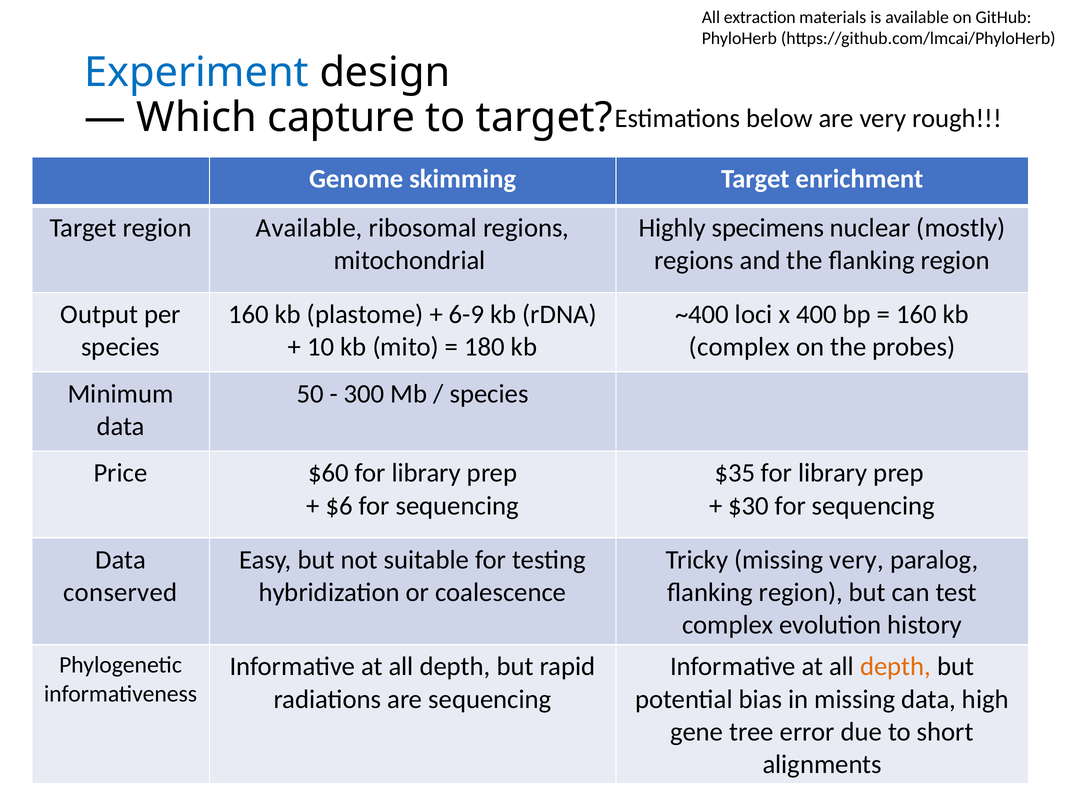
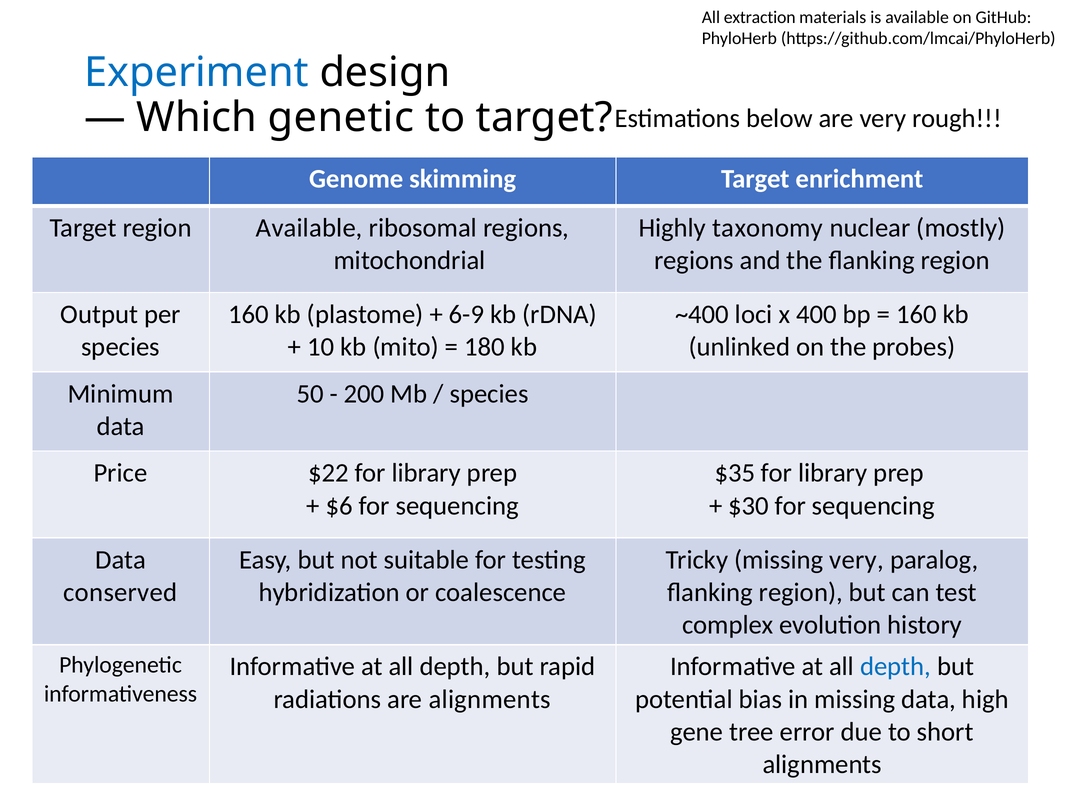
capture: capture -> genetic
specimens: specimens -> taxonomy
complex at (739, 347): complex -> unlinked
300: 300 -> 200
$60: $60 -> $22
depth at (896, 666) colour: orange -> blue
are sequencing: sequencing -> alignments
